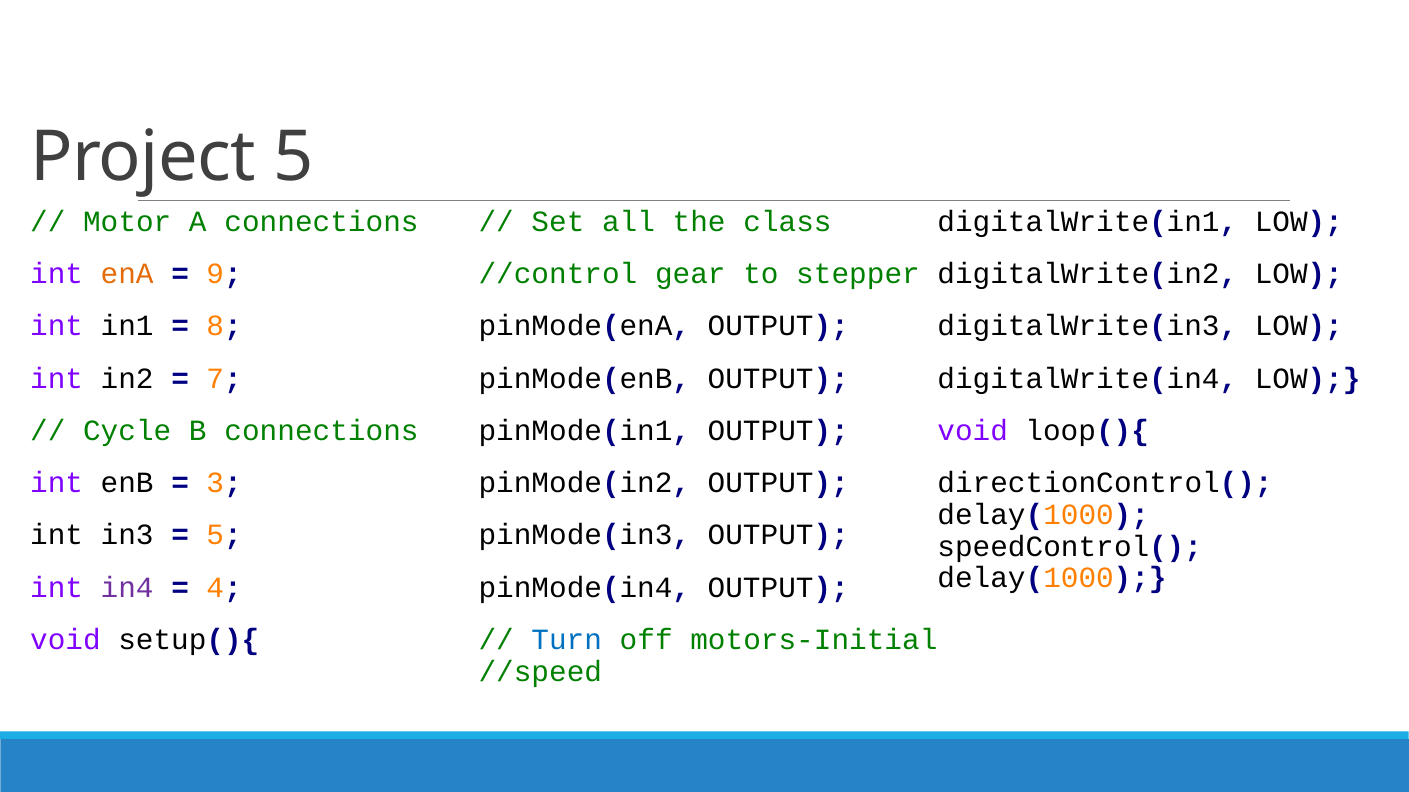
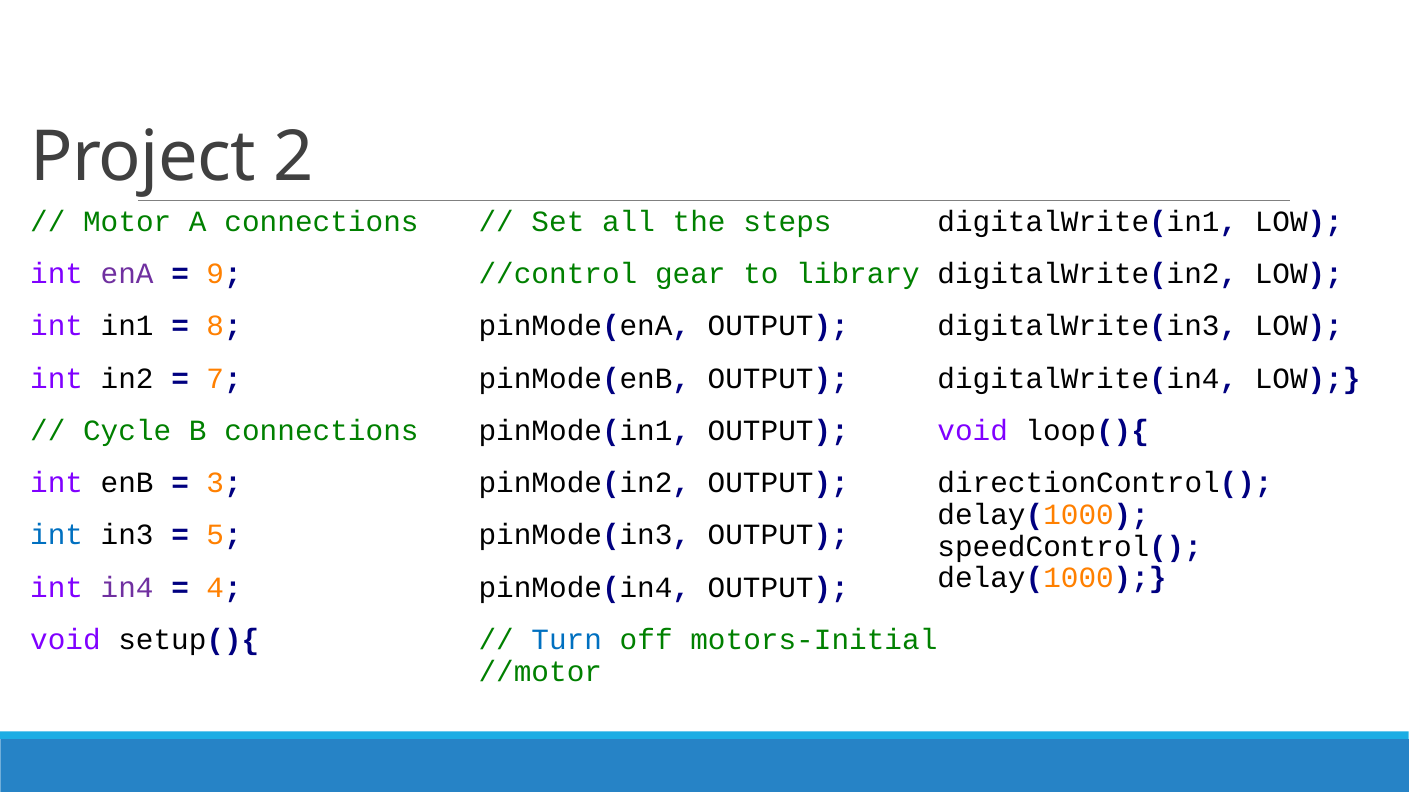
Project 5: 5 -> 2
class: class -> steps
enA colour: orange -> purple
stepper: stepper -> library
int at (57, 536) colour: black -> blue
//speed: //speed -> //motor
